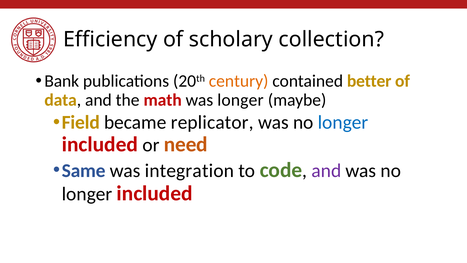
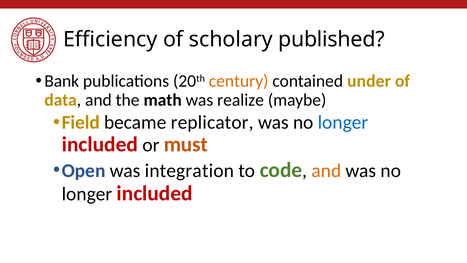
collection: collection -> published
better: better -> under
math colour: red -> black
was longer: longer -> realize
need: need -> must
Same: Same -> Open
and at (326, 171) colour: purple -> orange
